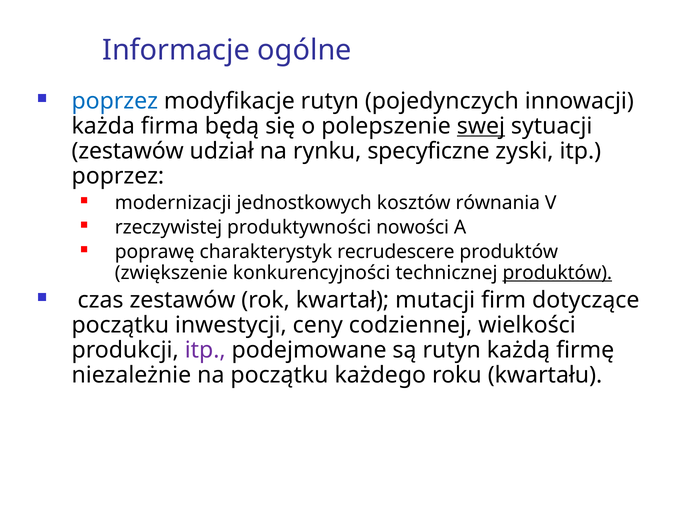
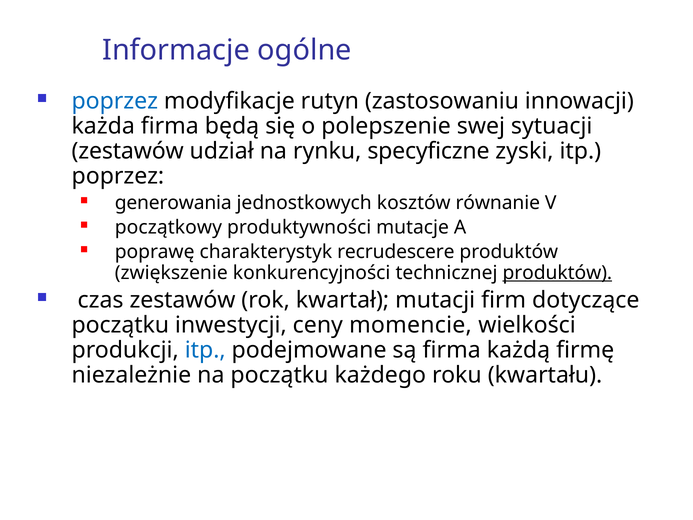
pojedynczych: pojedynczych -> zastosowaniu
swej underline: present -> none
modernizacji: modernizacji -> generowania
równania: równania -> równanie
rzeczywistej: rzeczywistej -> początkowy
nowości: nowości -> mutacje
codziennej: codziennej -> momencie
itp at (205, 350) colour: purple -> blue
są rutyn: rutyn -> firma
